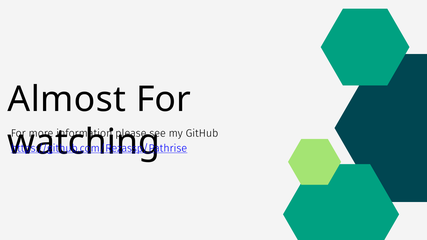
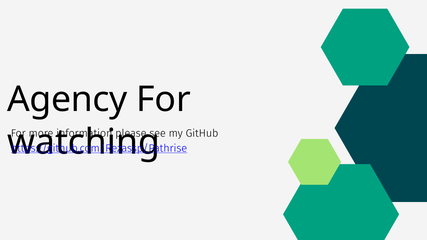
Almost: Almost -> Agency
